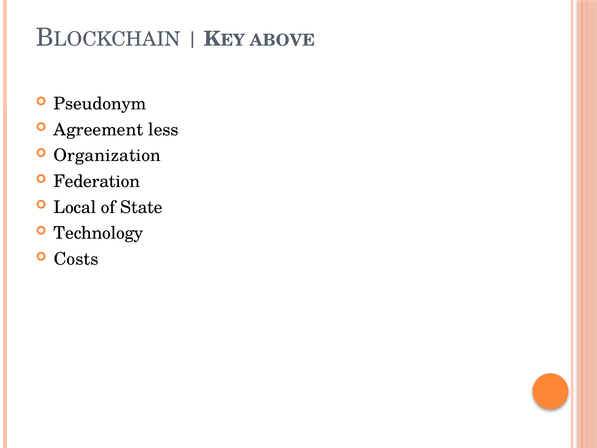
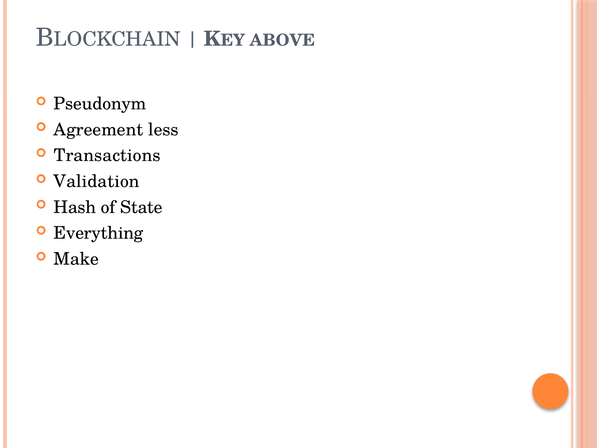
Organization: Organization -> Transactions
Federation: Federation -> Validation
Local: Local -> Hash
Technology: Technology -> Everything
Costs: Costs -> Make
